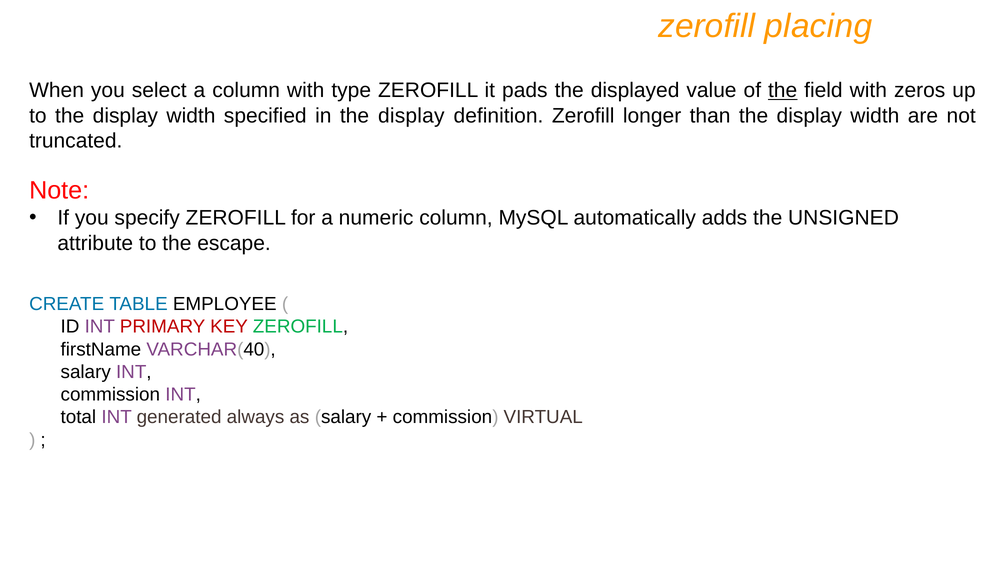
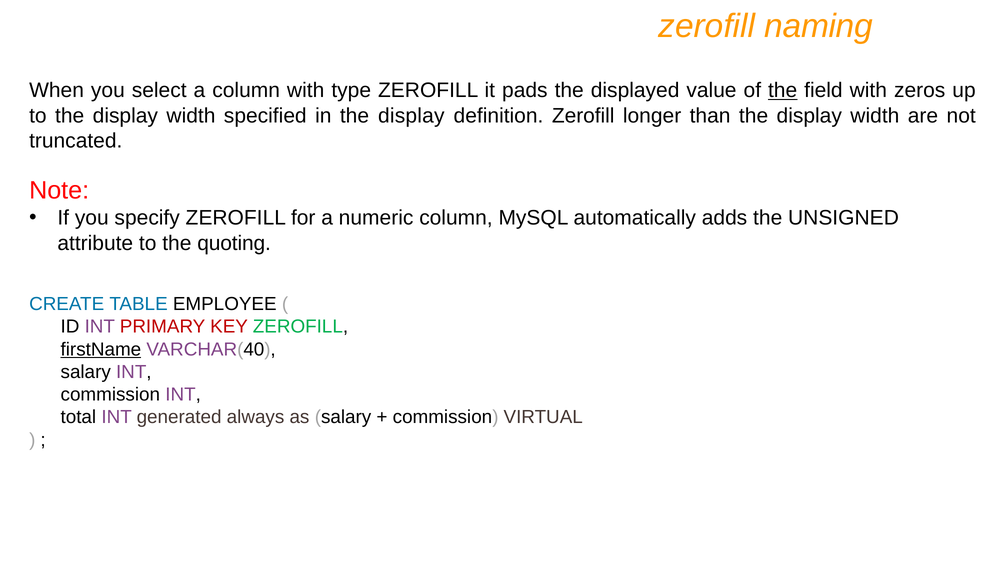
placing: placing -> naming
escape: escape -> quoting
firstName underline: none -> present
